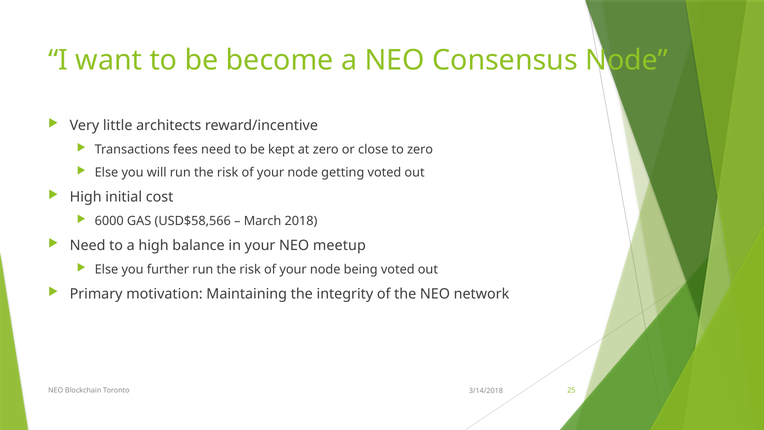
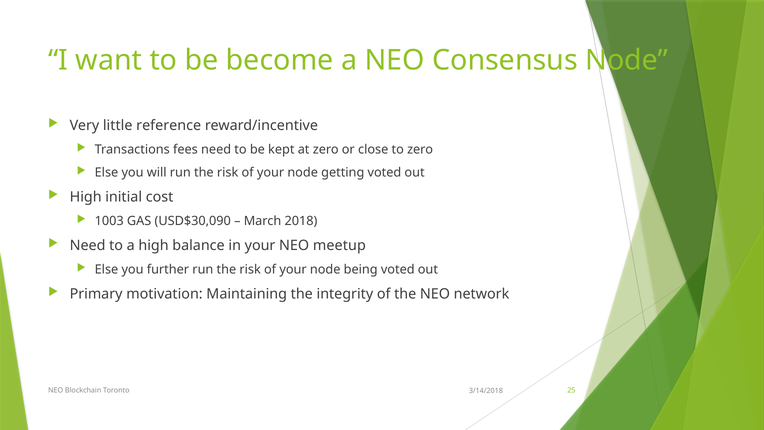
architects: architects -> reference
6000: 6000 -> 1003
USD$58,566: USD$58,566 -> USD$30,090
